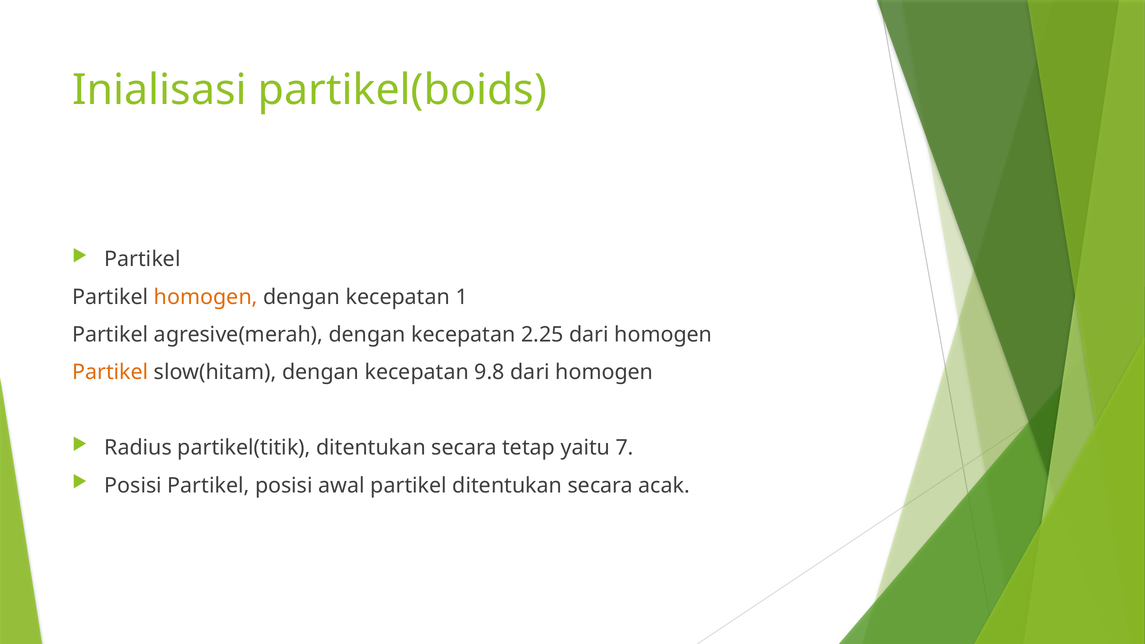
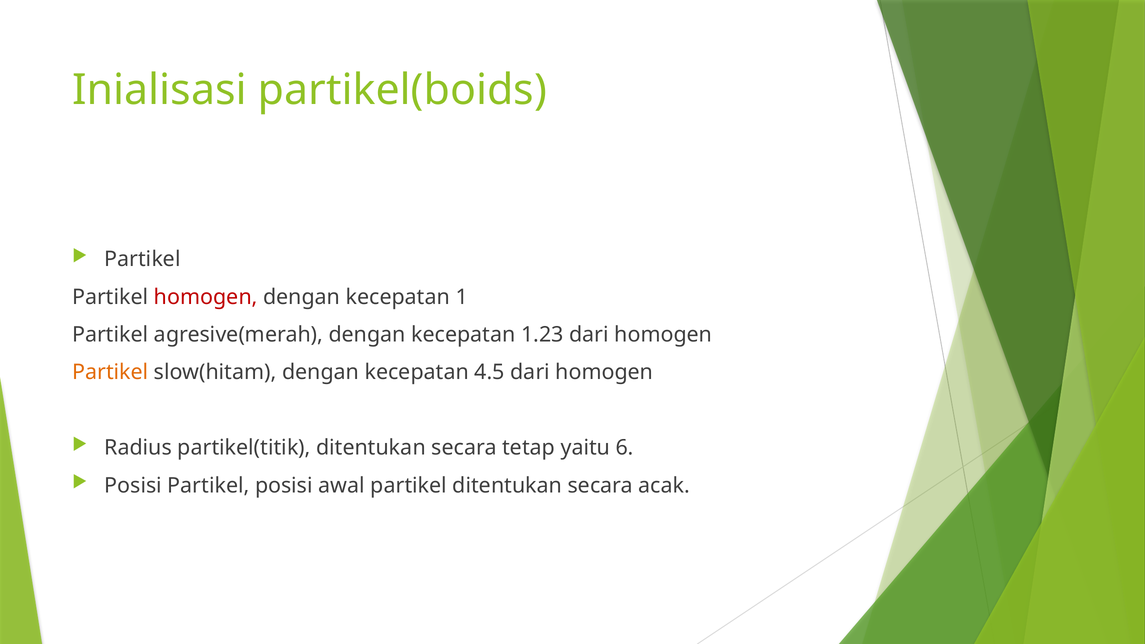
homogen at (206, 297) colour: orange -> red
2.25: 2.25 -> 1.23
9.8: 9.8 -> 4.5
7: 7 -> 6
